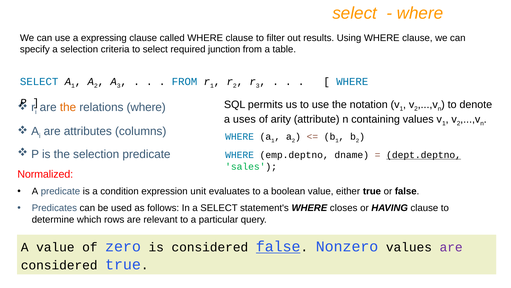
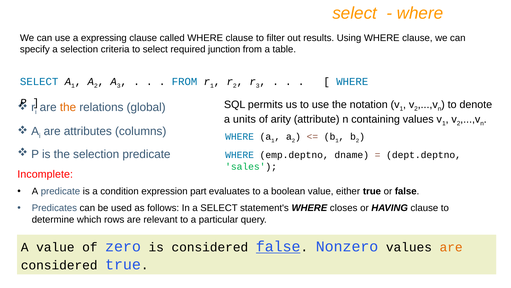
relations where: where -> global
uses: uses -> units
dept.deptno underline: present -> none
Normalized: Normalized -> Incomplete
unit: unit -> part
are at (451, 247) colour: purple -> orange
